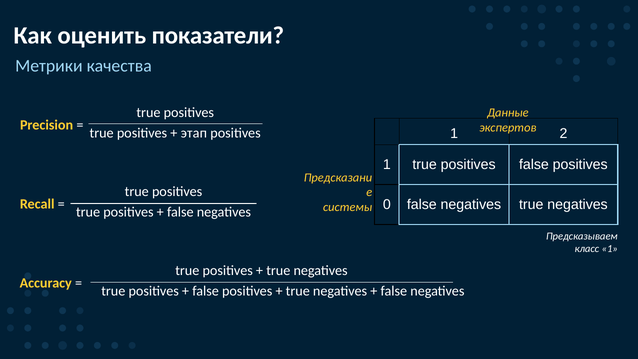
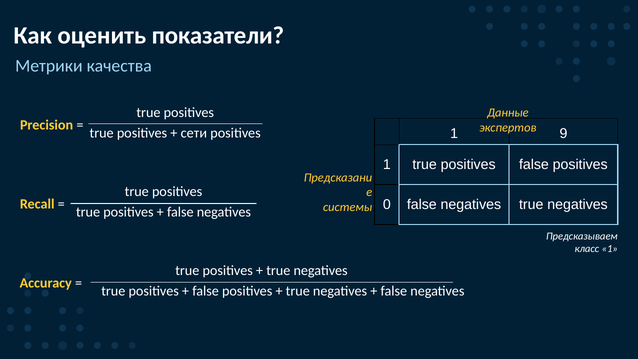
2: 2 -> 9
этап: этап -> сети
